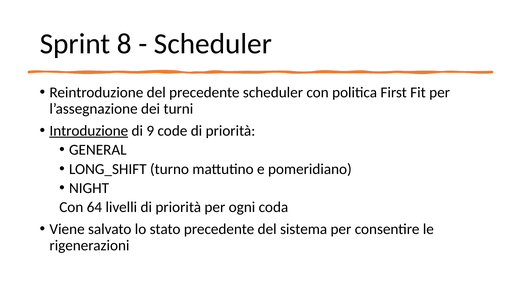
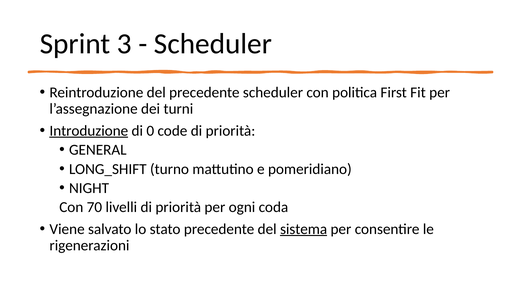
8: 8 -> 3
9: 9 -> 0
64: 64 -> 70
sistema underline: none -> present
